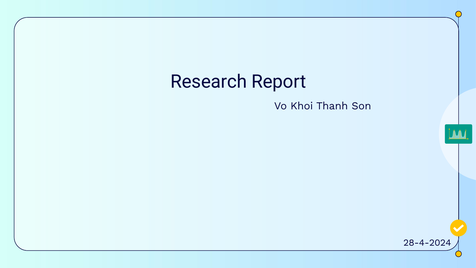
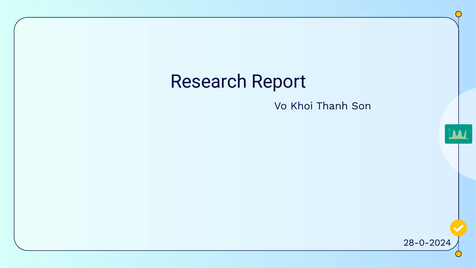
28-4-2024: 28-4-2024 -> 28-0-2024
